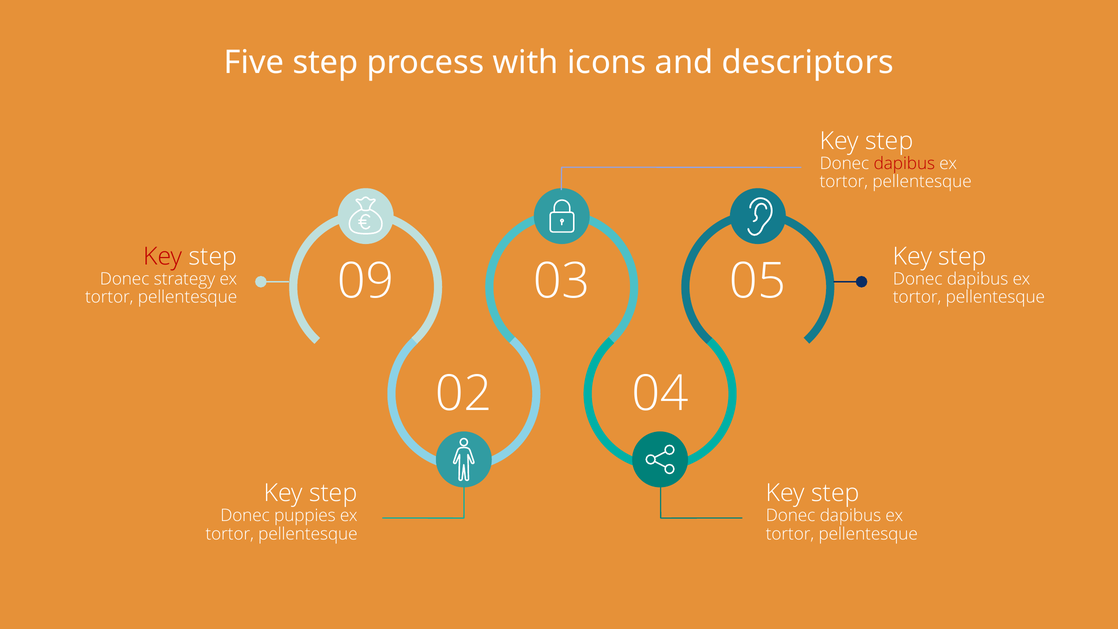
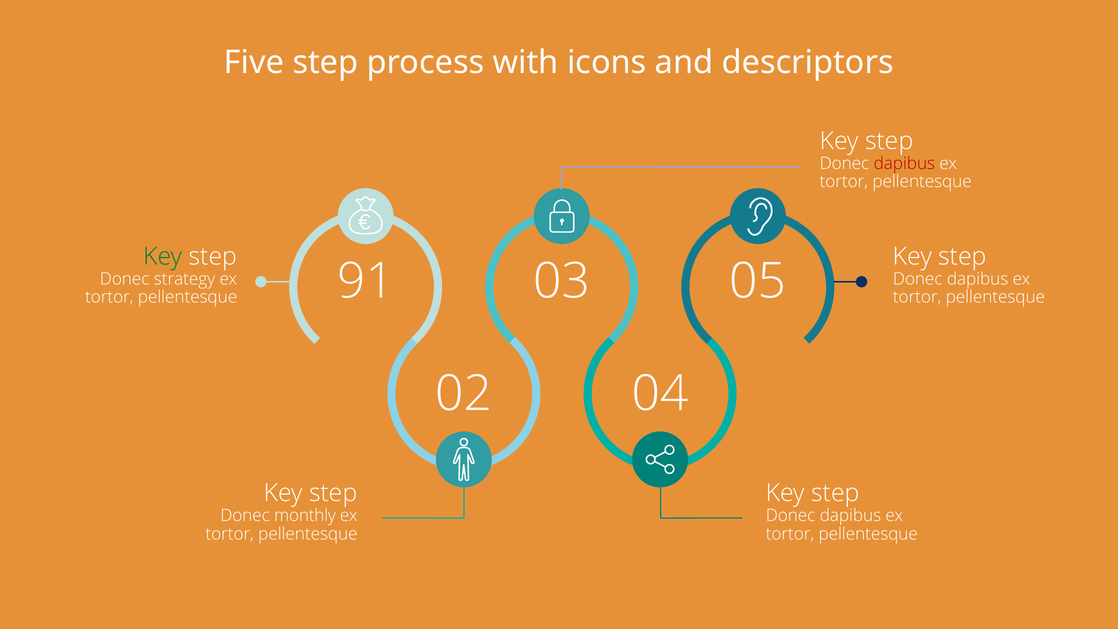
Key at (163, 256) colour: red -> green
09: 09 -> 91
puppies: puppies -> monthly
